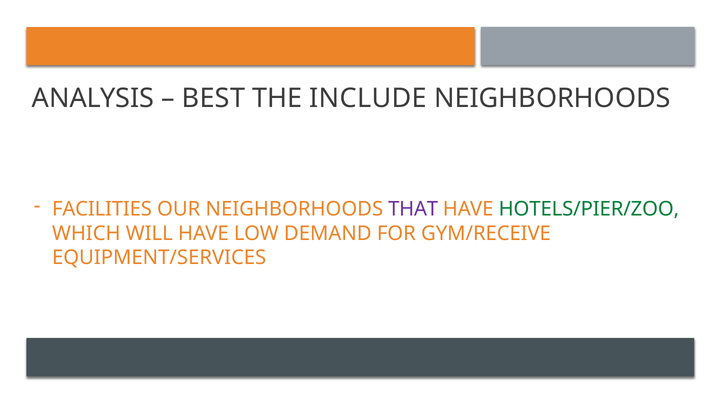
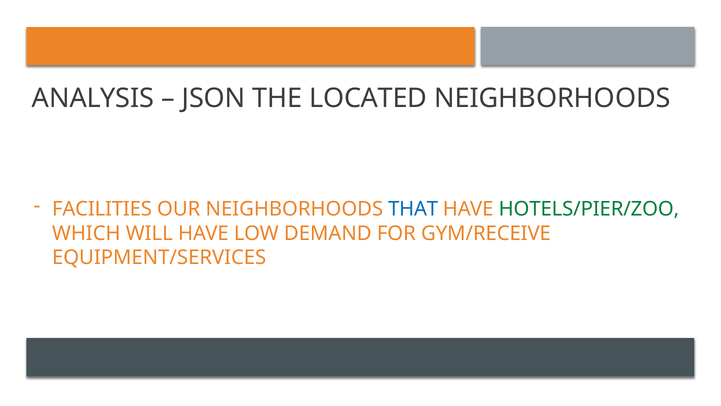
BEST: BEST -> JSON
INCLUDE: INCLUDE -> LOCATED
THAT colour: purple -> blue
